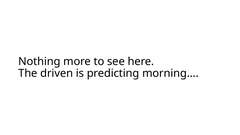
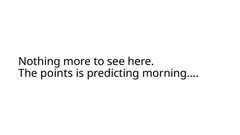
driven: driven -> points
